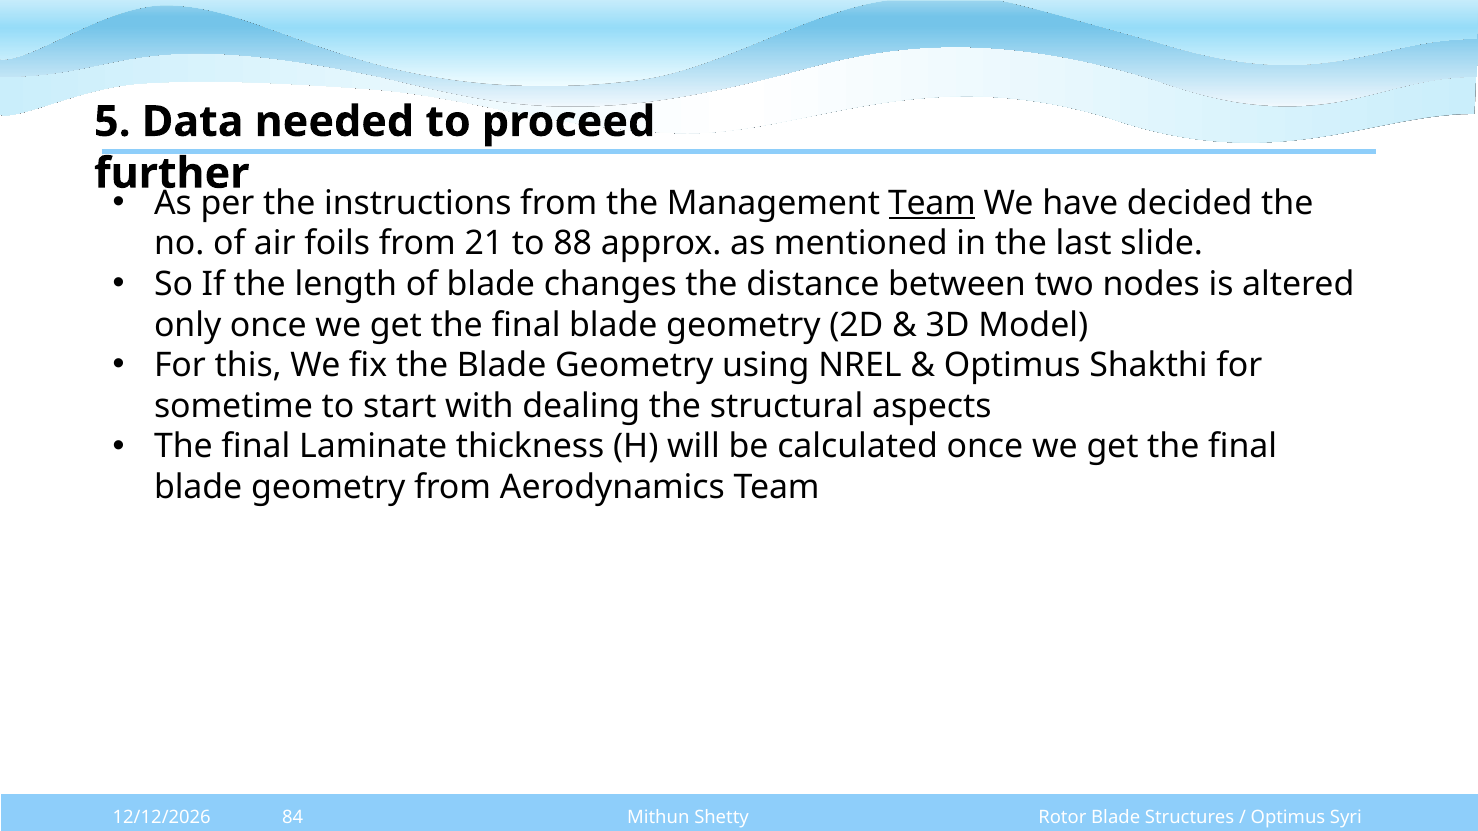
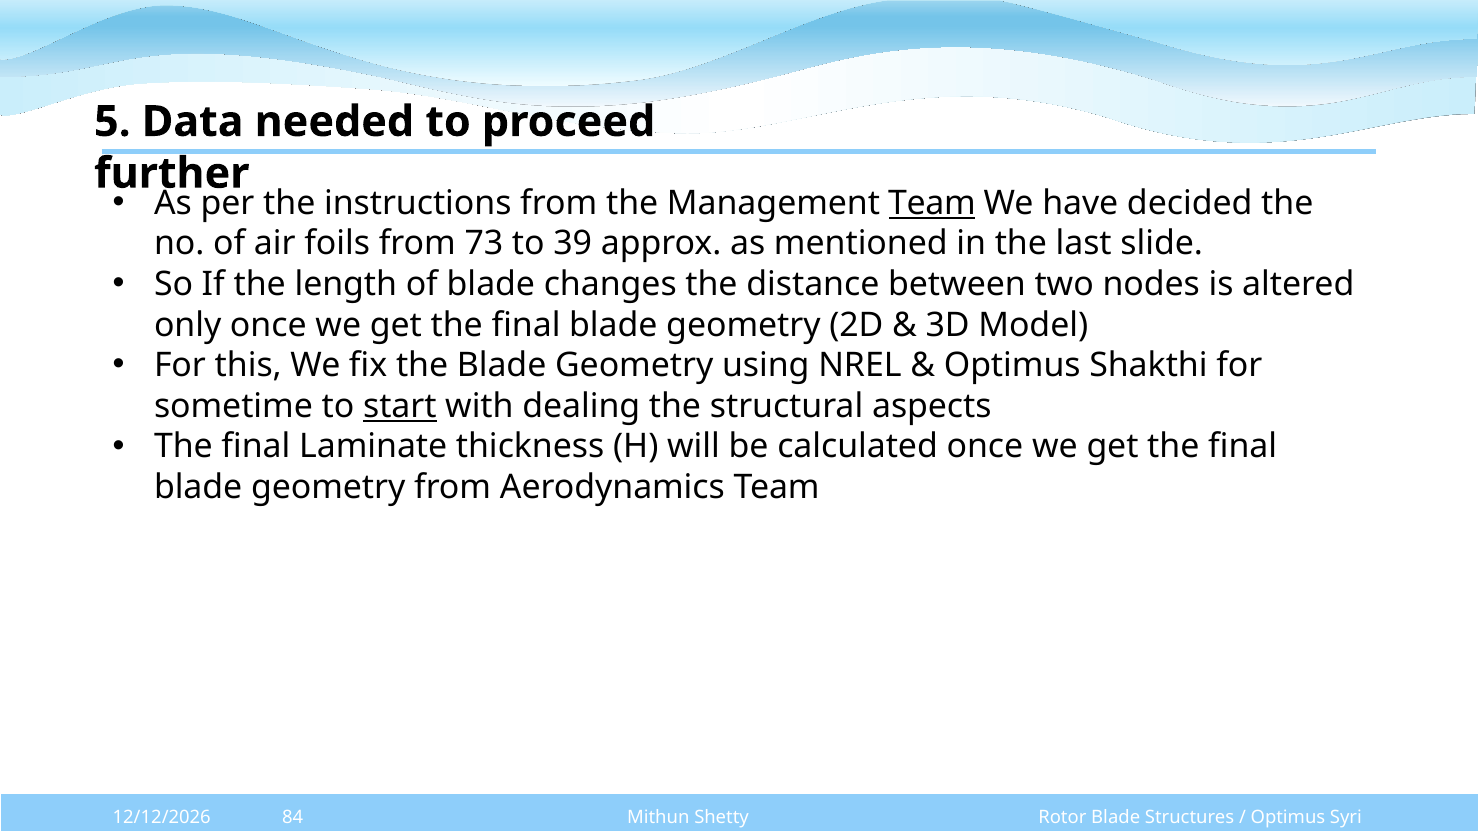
21: 21 -> 73
88: 88 -> 39
start underline: none -> present
